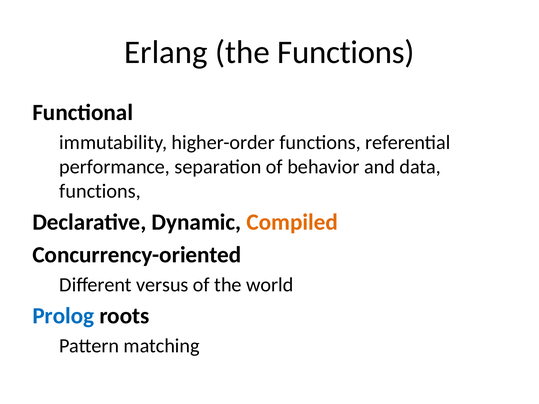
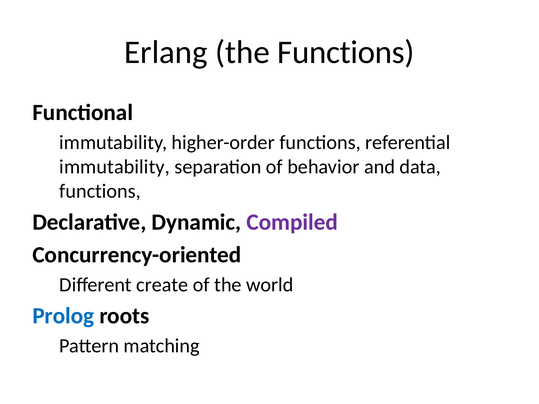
performance at (115, 167): performance -> immutability
Compiled colour: orange -> purple
versus: versus -> create
